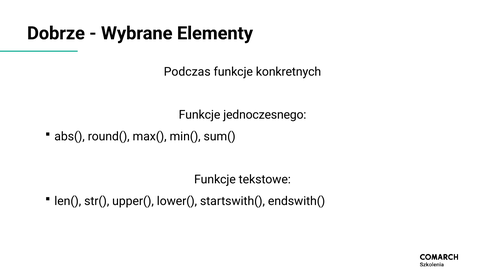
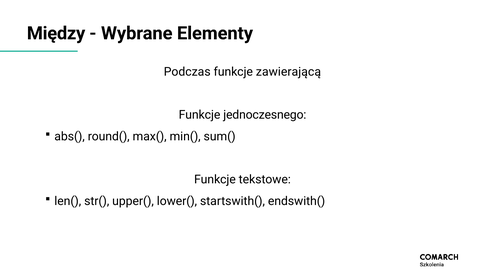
Dobrze: Dobrze -> Między
konkretnych: konkretnych -> zawierającą
